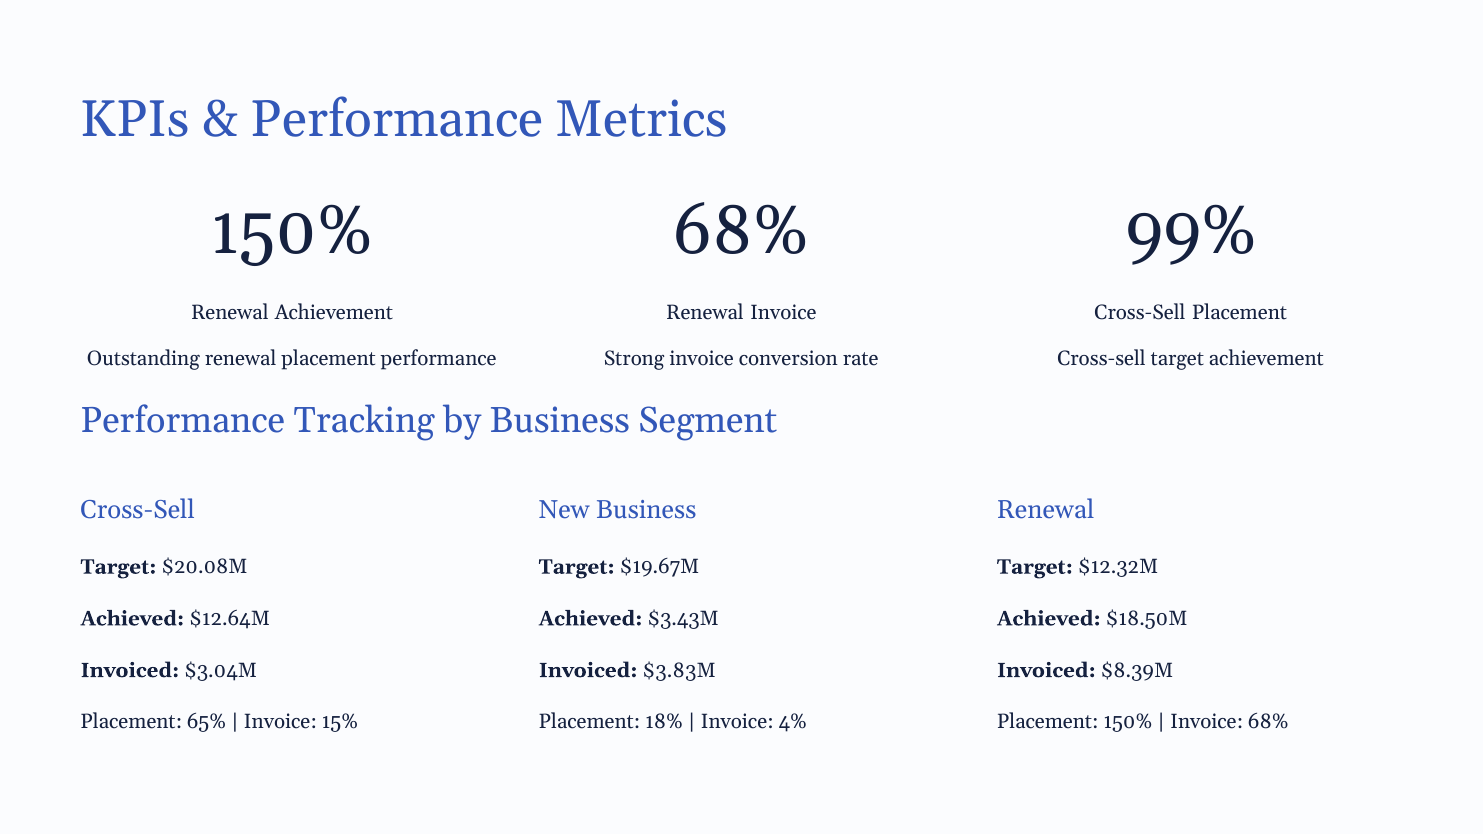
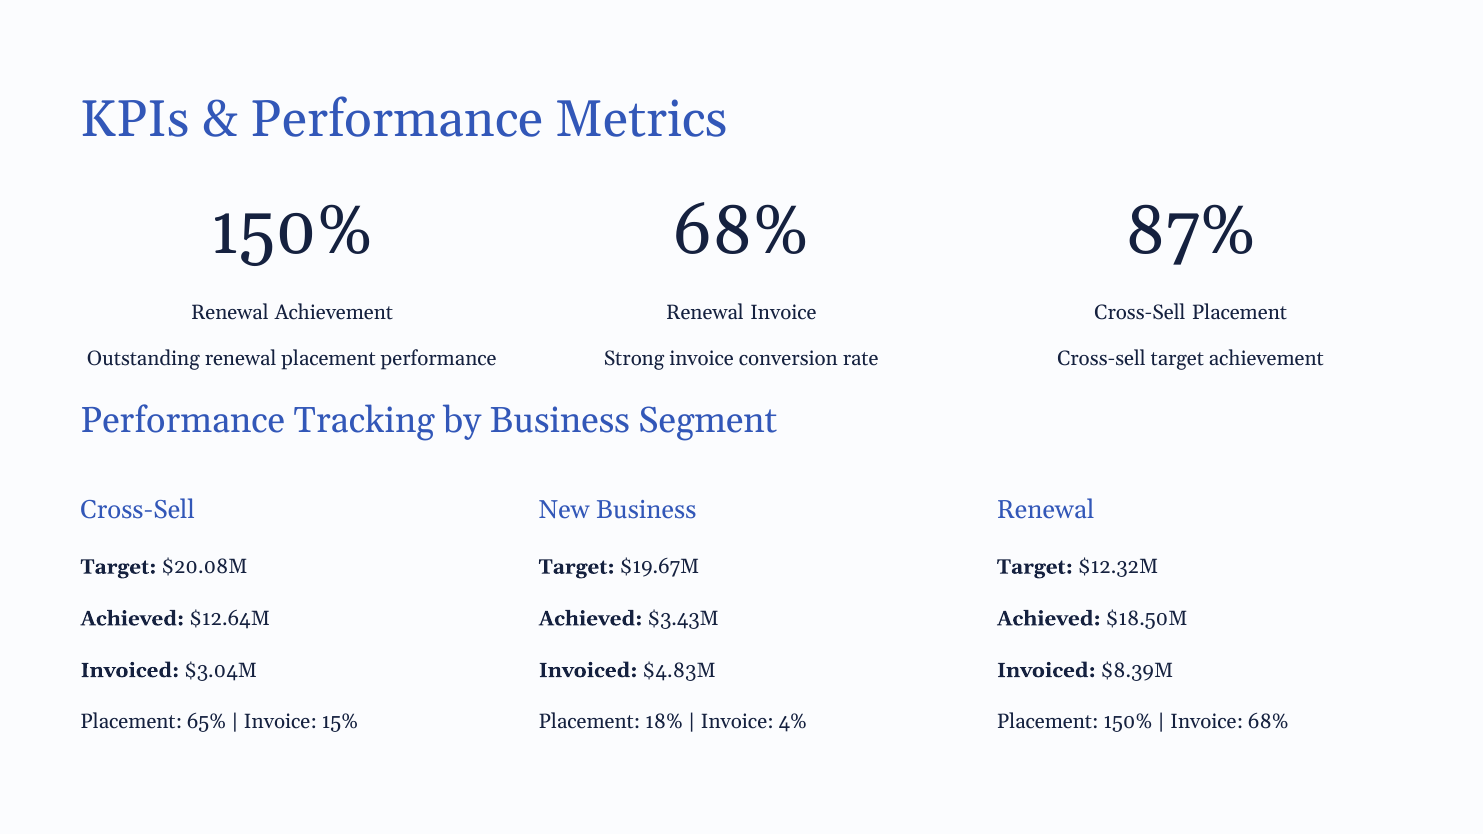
99%: 99% -> 87%
$3.83M: $3.83M -> $4.83M
